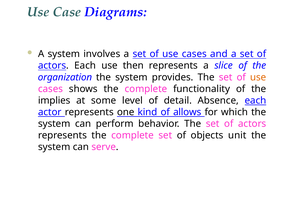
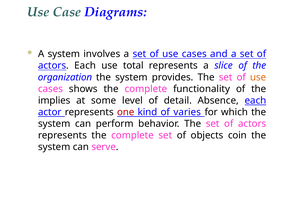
then: then -> total
one colour: black -> red
allows: allows -> varies
unit: unit -> coin
